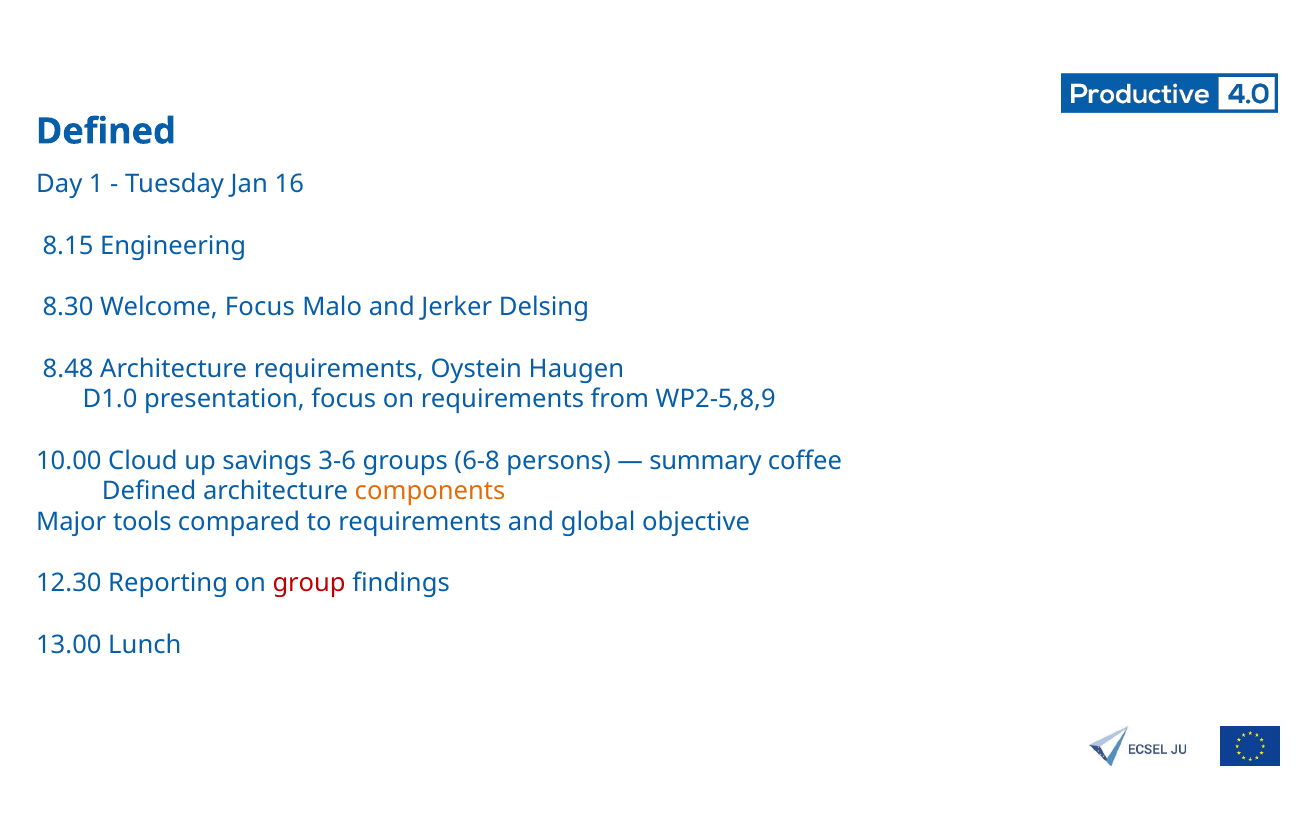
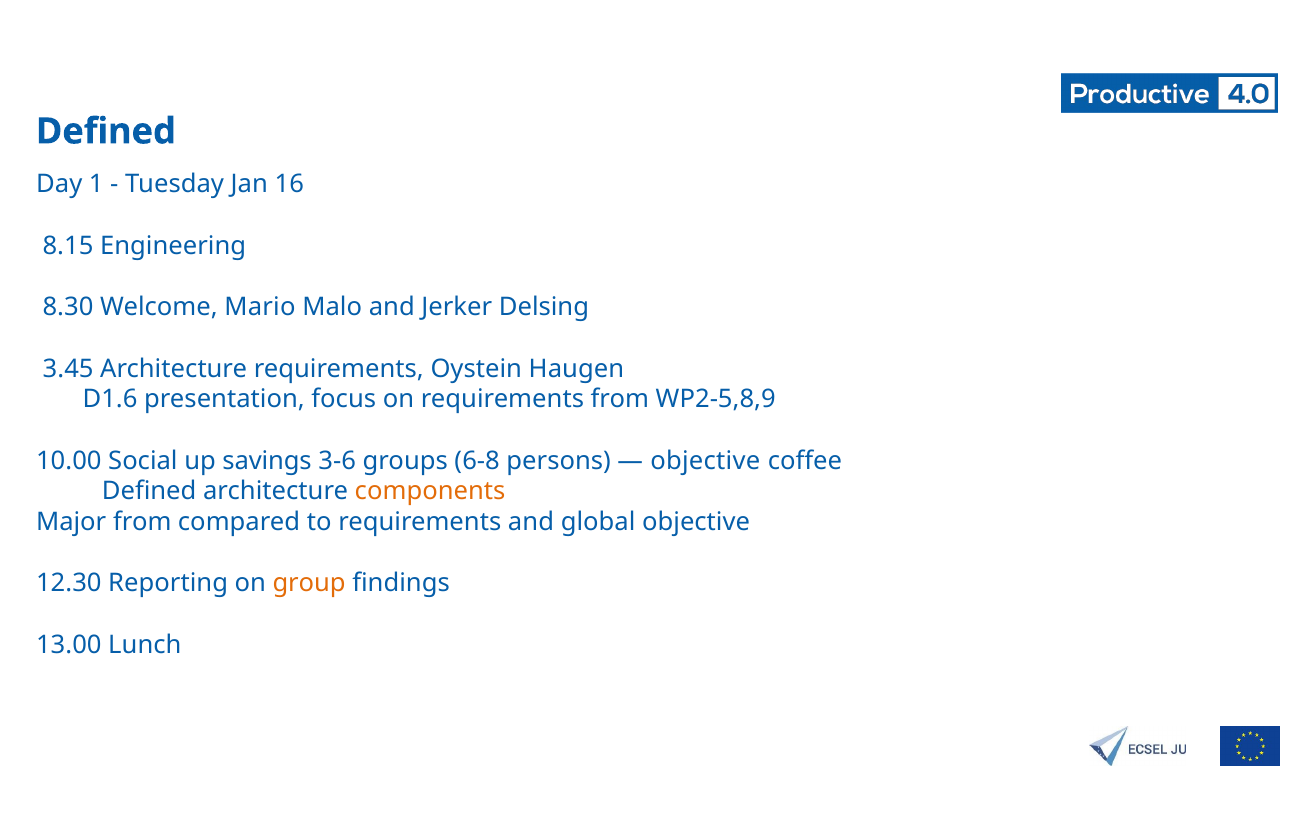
Welcome Focus: Focus -> Mario
8.48: 8.48 -> 3.45
D1.0: D1.0 -> D1.6
Cloud: Cloud -> Social
summary at (706, 461): summary -> objective
Major tools: tools -> from
group colour: red -> orange
